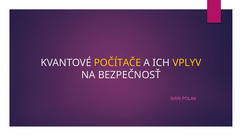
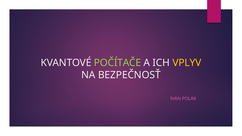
POČÍTAČE colour: yellow -> light green
